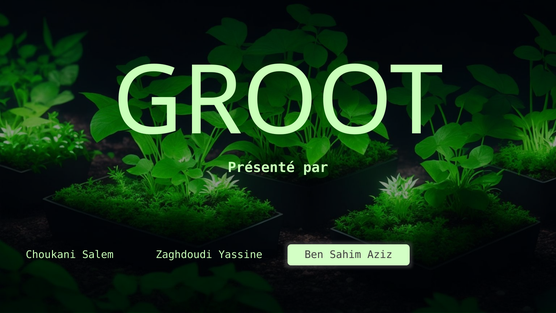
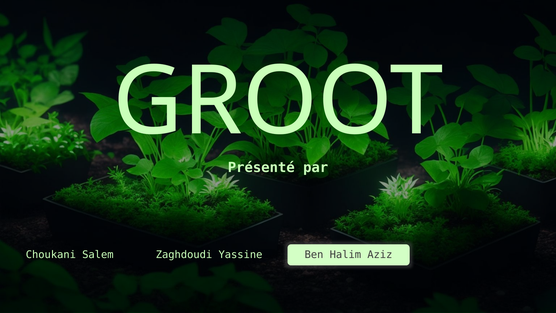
Sahim: Sahim -> Halim
